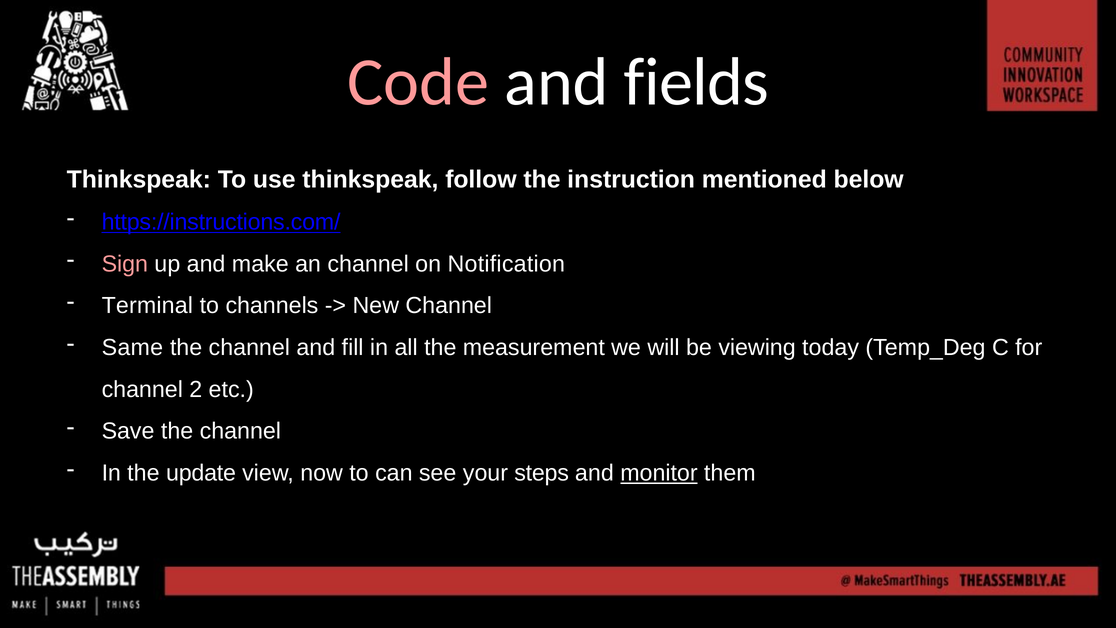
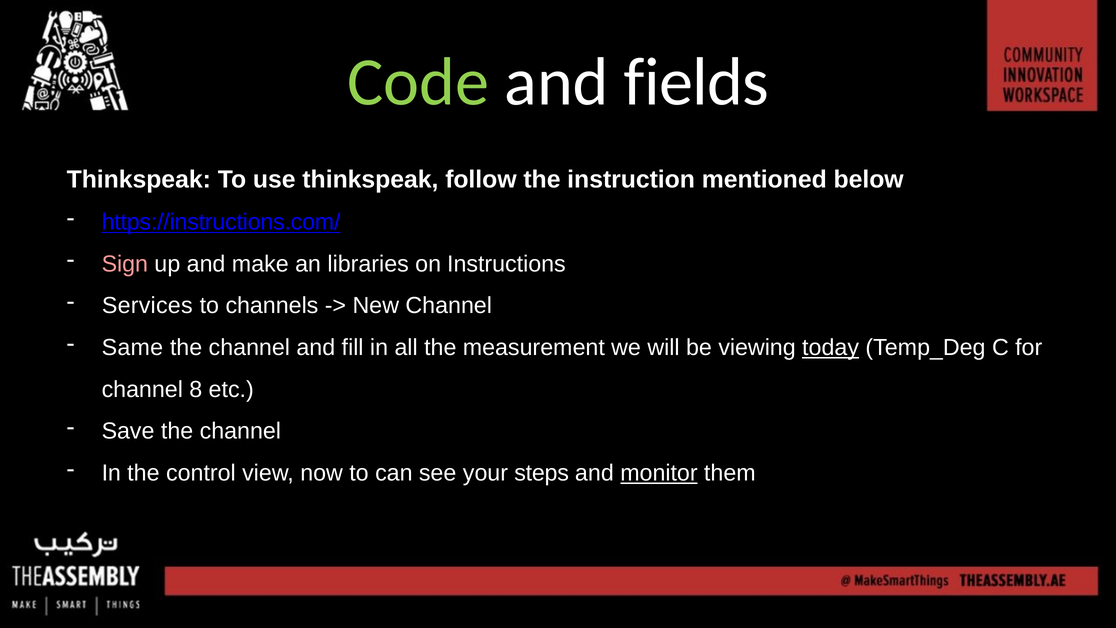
Code colour: pink -> light green
an channel: channel -> libraries
Notification: Notification -> Instructions
Terminal: Terminal -> Services
today underline: none -> present
2: 2 -> 8
update: update -> control
